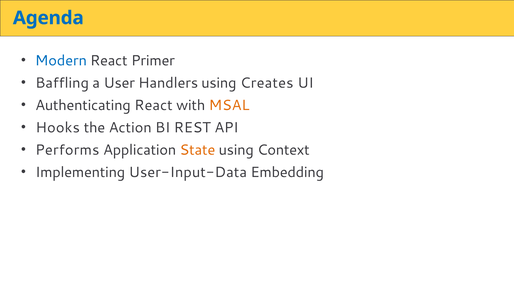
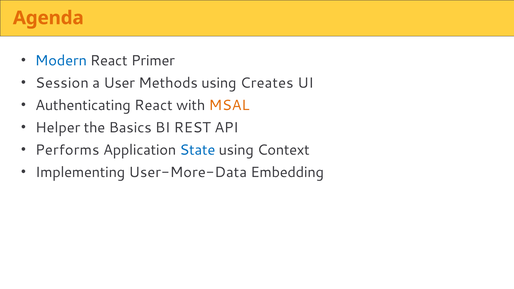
Agenda colour: blue -> orange
Baffling: Baffling -> Session
Handlers: Handlers -> Methods
Hooks: Hooks -> Helper
Action: Action -> Basics
State colour: orange -> blue
User-Input-Data: User-Input-Data -> User-More-Data
